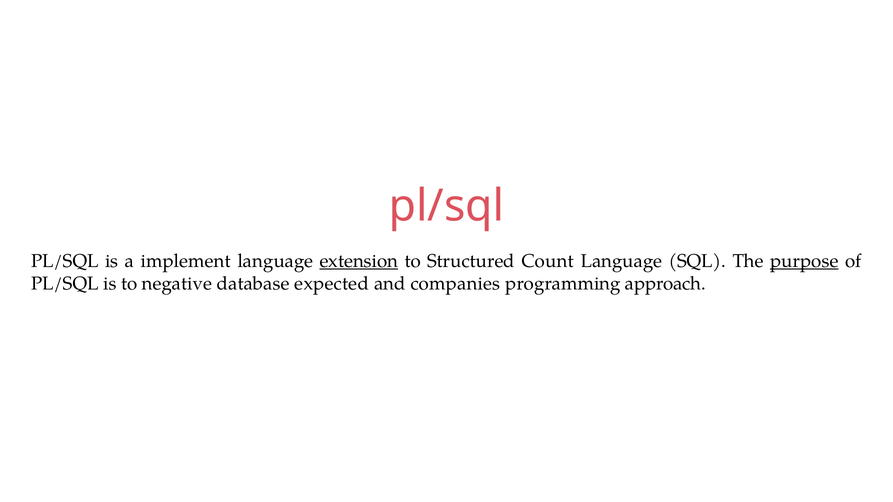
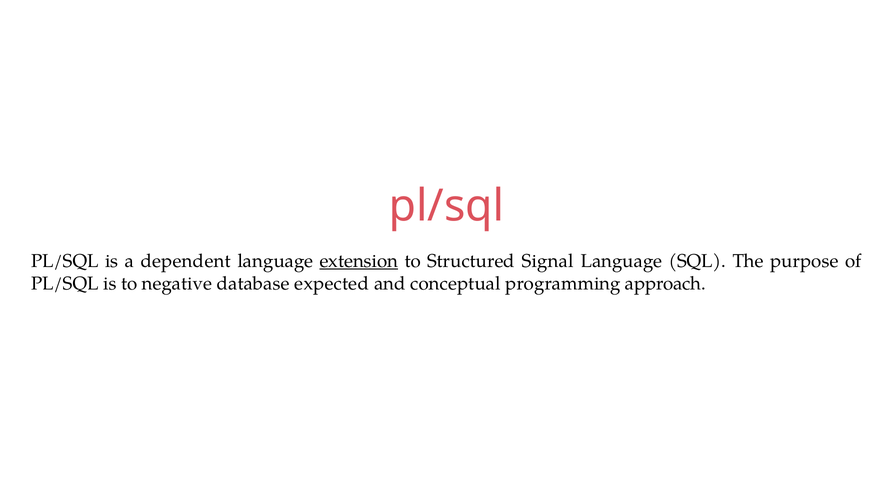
implement: implement -> dependent
Count: Count -> Signal
purpose underline: present -> none
companies: companies -> conceptual
